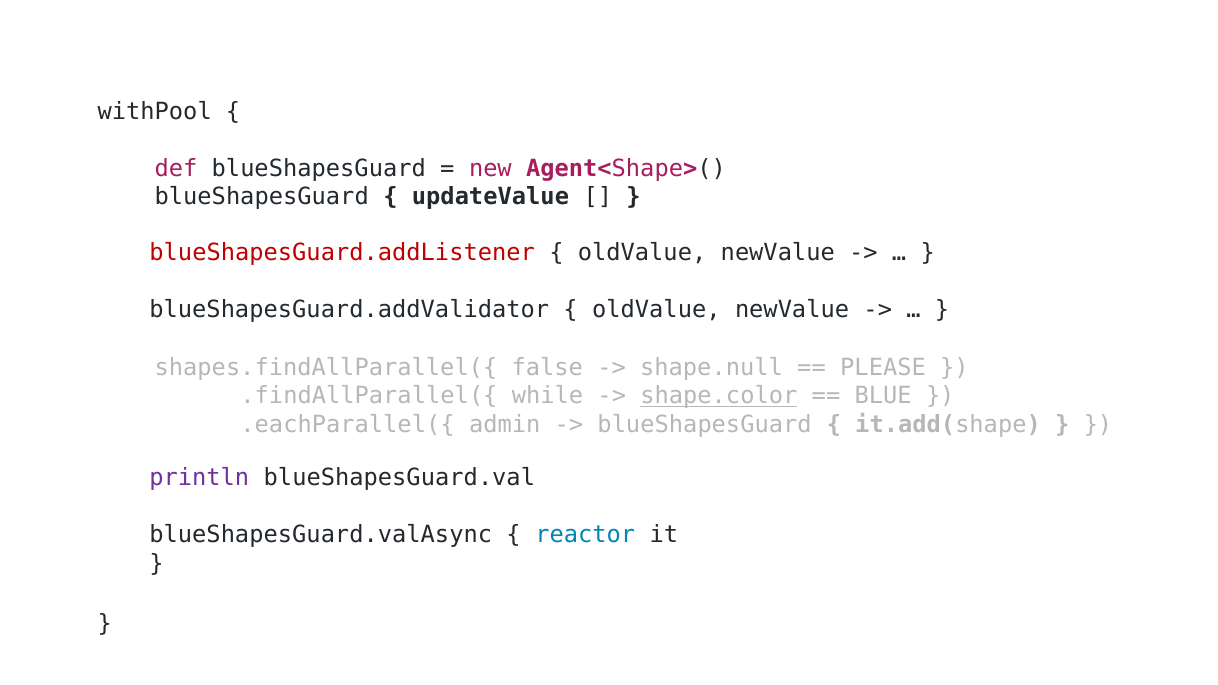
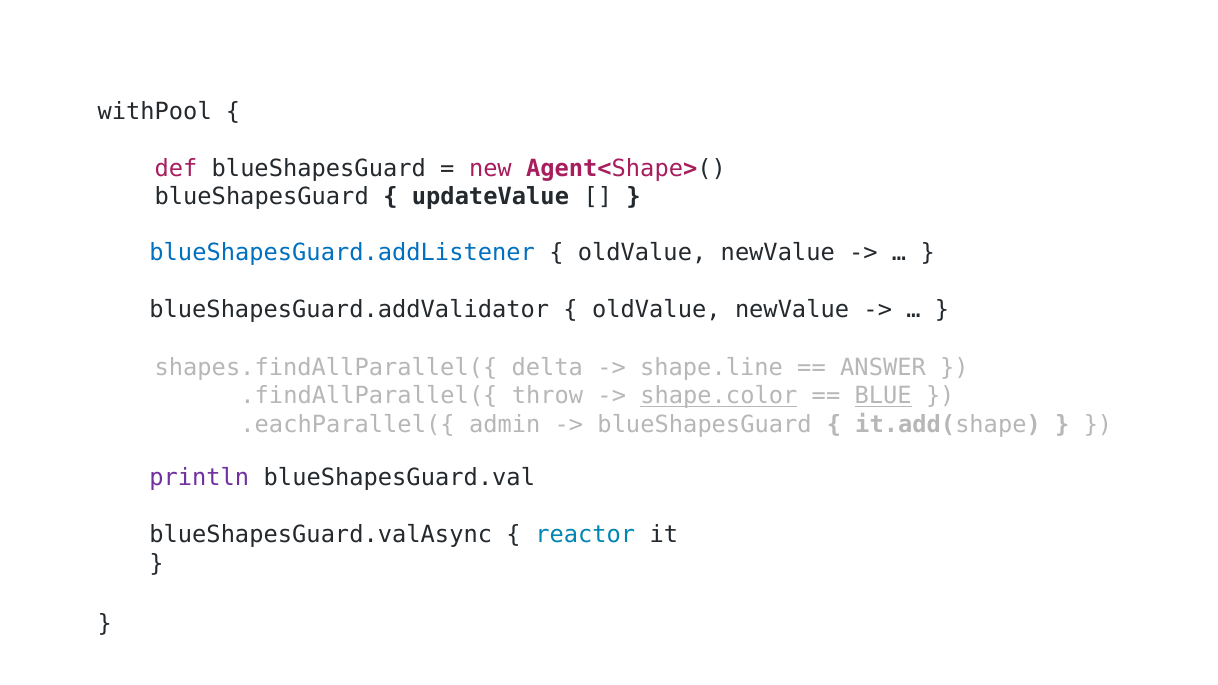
blueShapesGuard.addListener colour: red -> blue
false: false -> delta
shape.null: shape.null -> shape.line
PLEASE: PLEASE -> ANSWER
while: while -> throw
BLUE underline: none -> present
